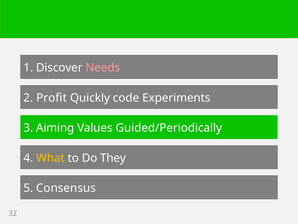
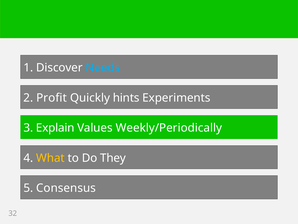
Needs colour: pink -> light blue
code: code -> hints
Aiming: Aiming -> Explain
Guided/Periodically: Guided/Periodically -> Weekly/Periodically
